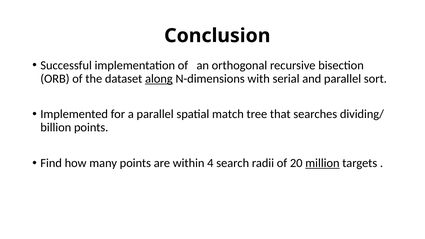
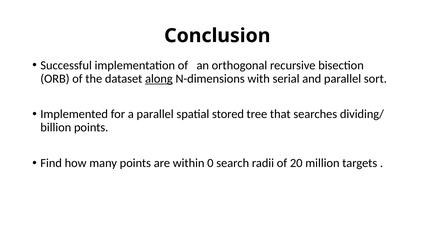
match: match -> stored
4: 4 -> 0
million underline: present -> none
